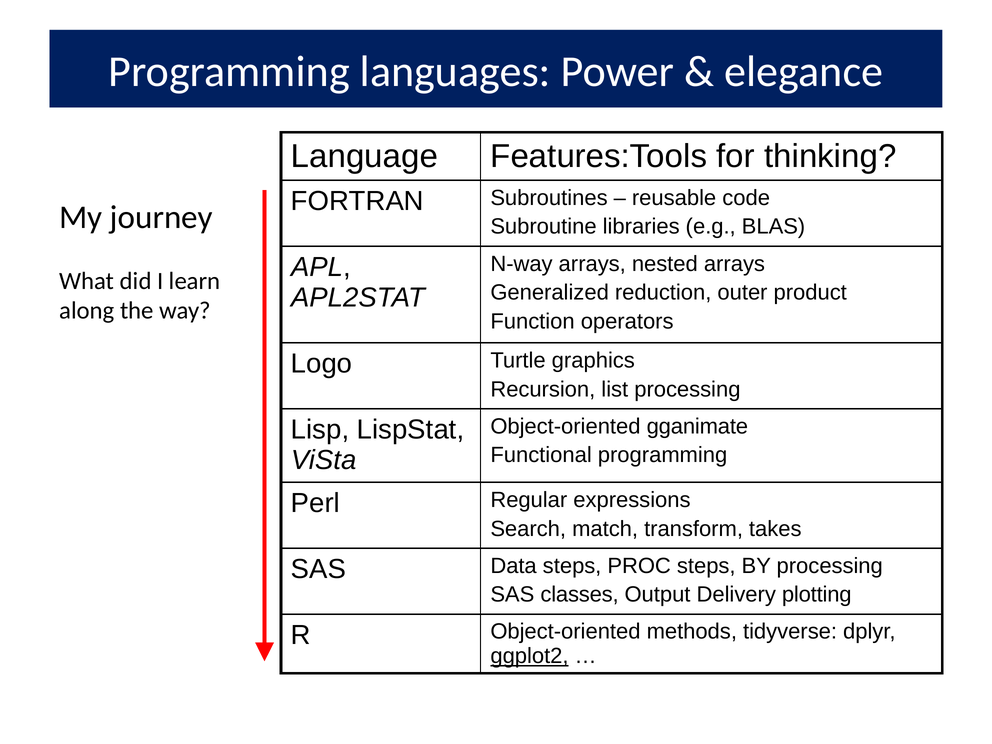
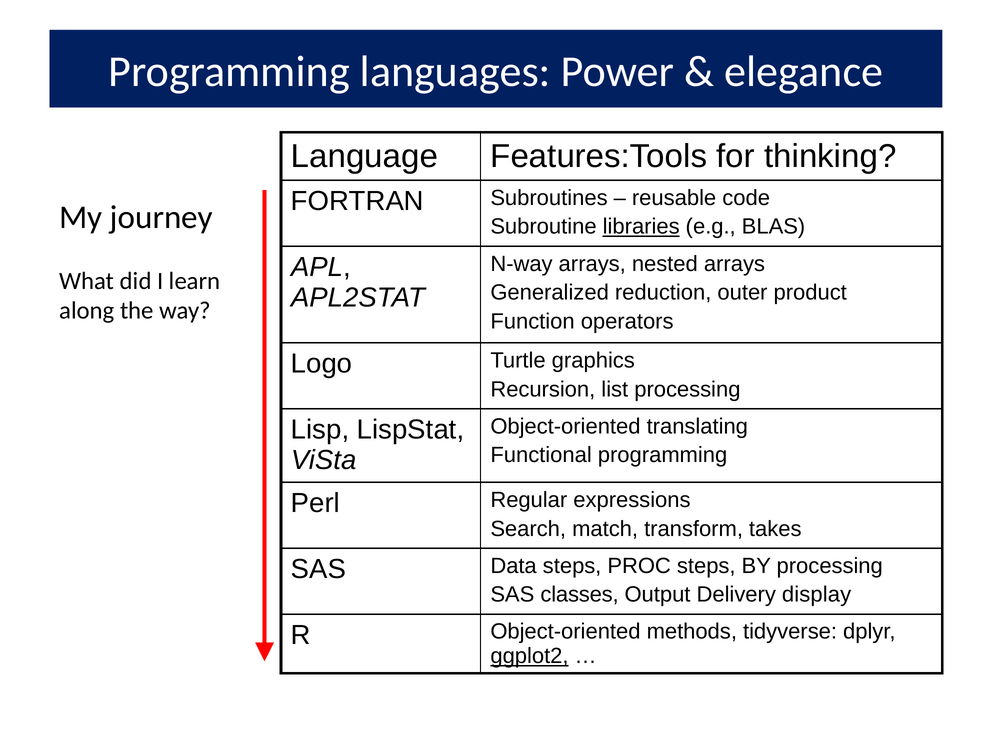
libraries underline: none -> present
gganimate: gganimate -> translating
plotting: plotting -> display
